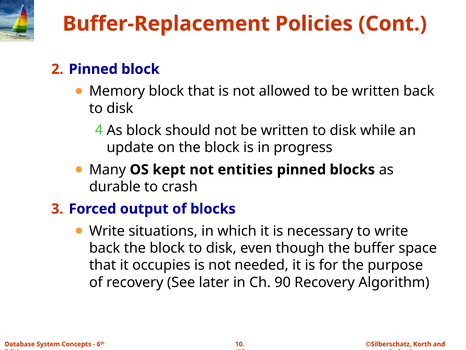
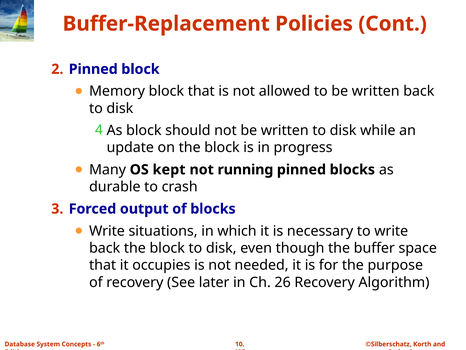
entities: entities -> running
90: 90 -> 26
